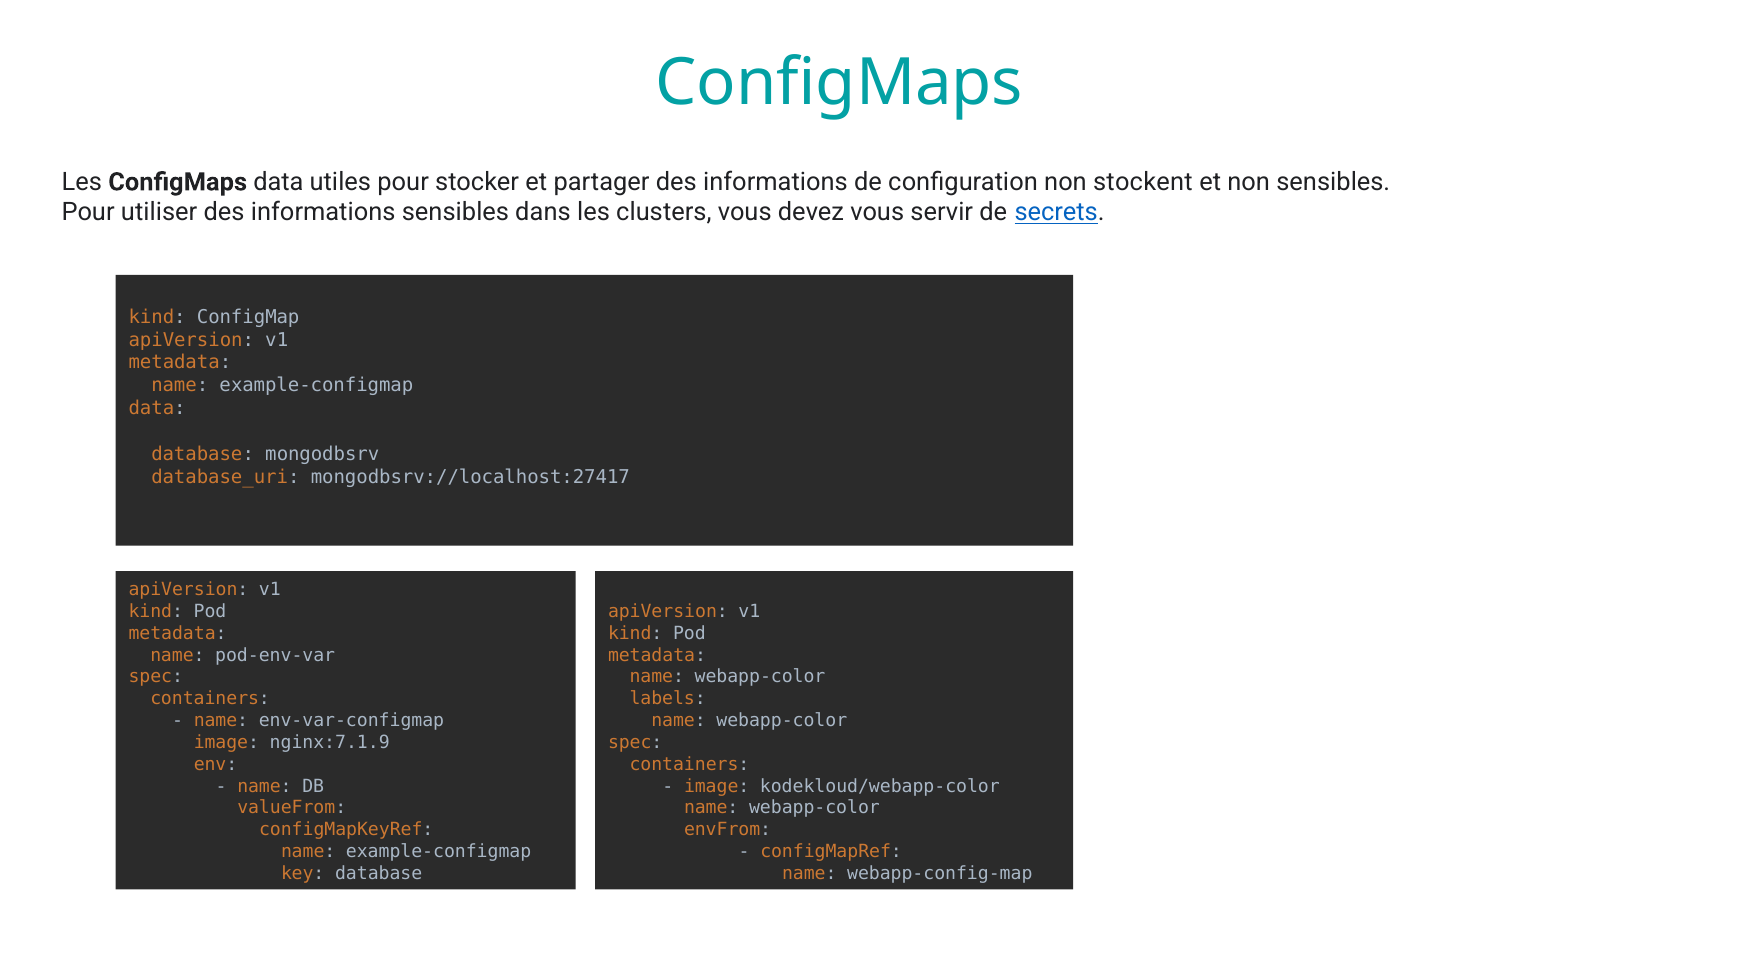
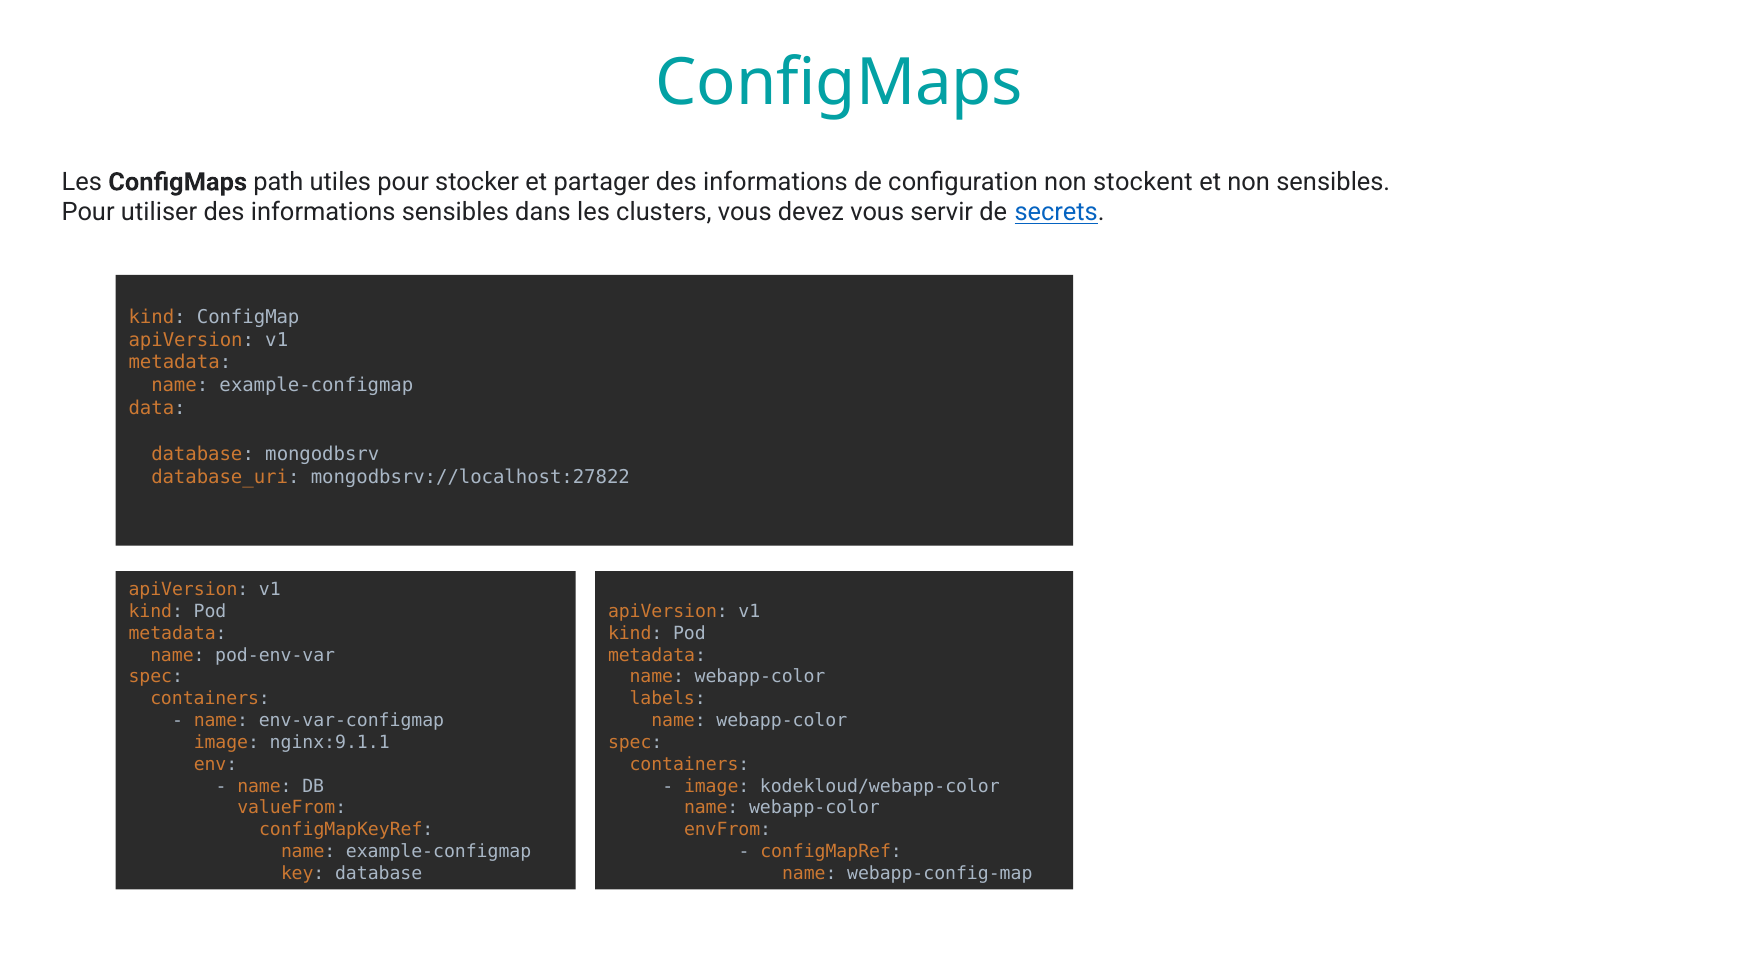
ConfigMaps data: data -> path
mongodbsrv://localhost:27417: mongodbsrv://localhost:27417 -> mongodbsrv://localhost:27822
nginx:7.1.9: nginx:7.1.9 -> nginx:9.1.1
